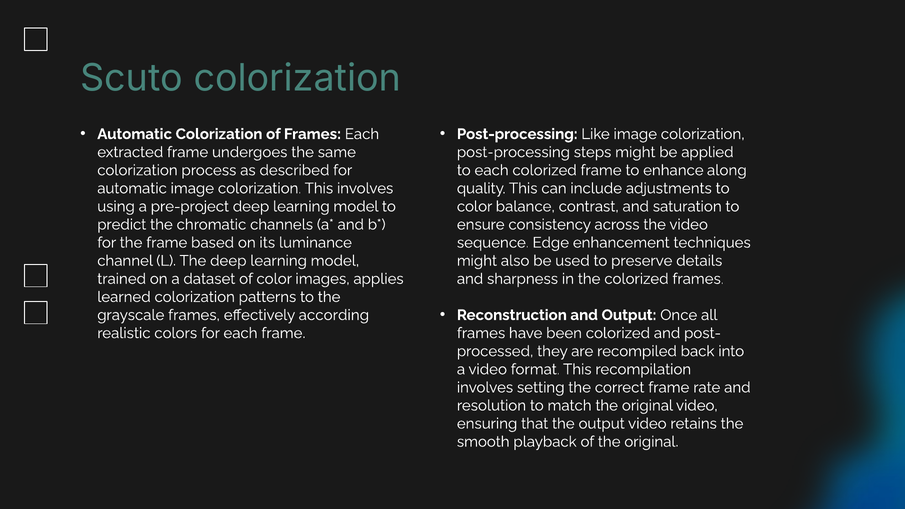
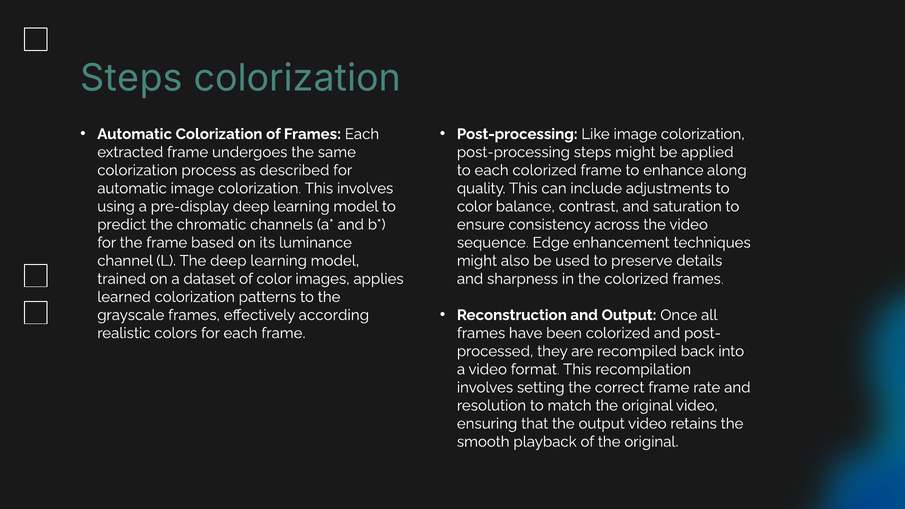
Scuto at (132, 78): Scuto -> Steps
pre-project: pre-project -> pre-display
